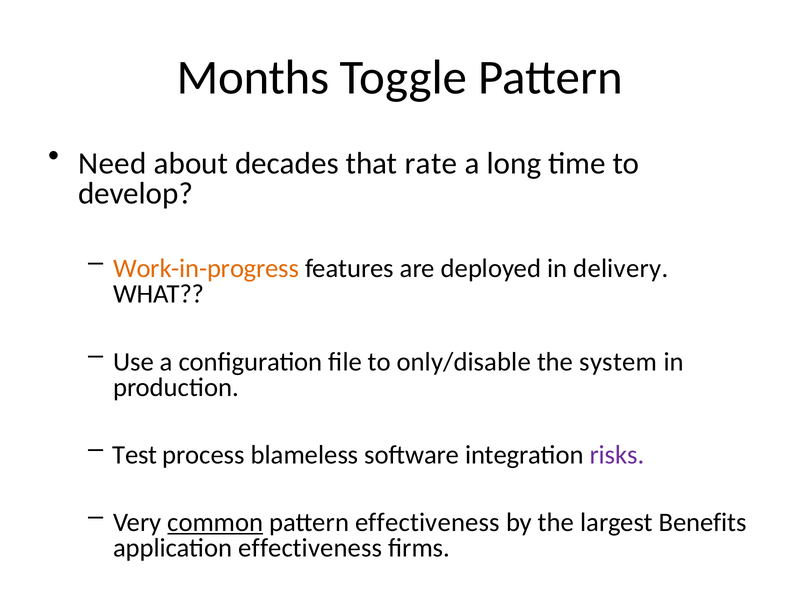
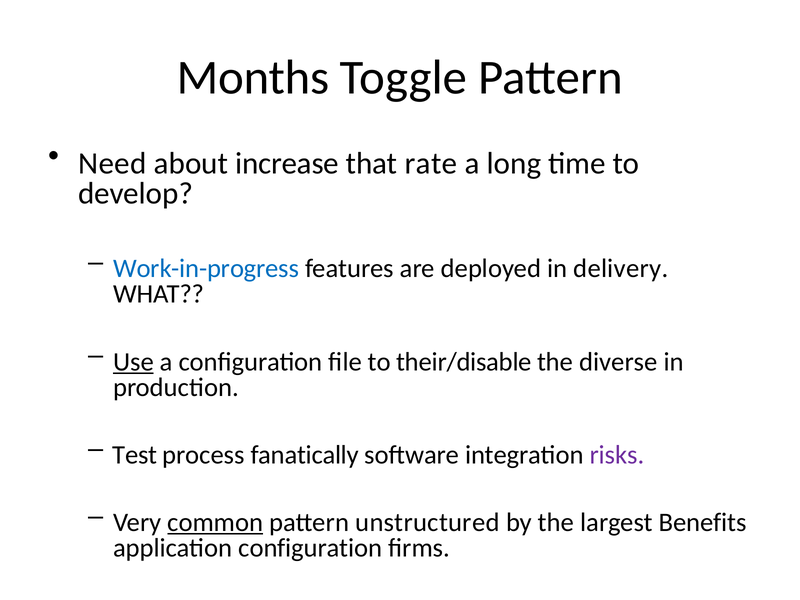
decades: decades -> increase
Work-in-progress colour: orange -> blue
Use underline: none -> present
only/disable: only/disable -> their/disable
system: system -> diverse
blameless: blameless -> fanatically
pattern effectiveness: effectiveness -> unstructured
application effectiveness: effectiveness -> configuration
